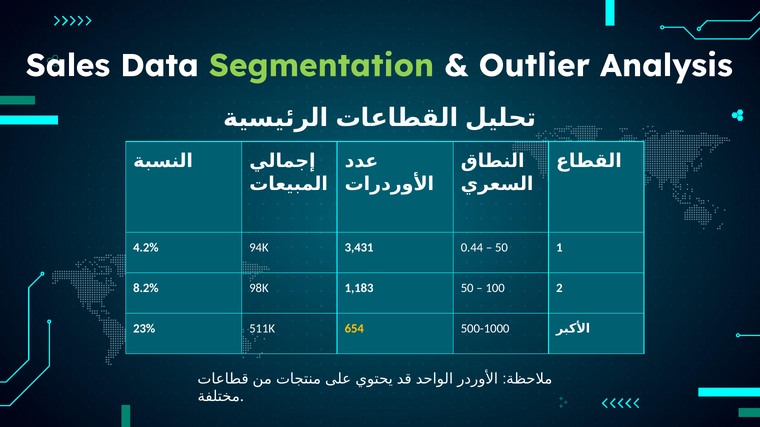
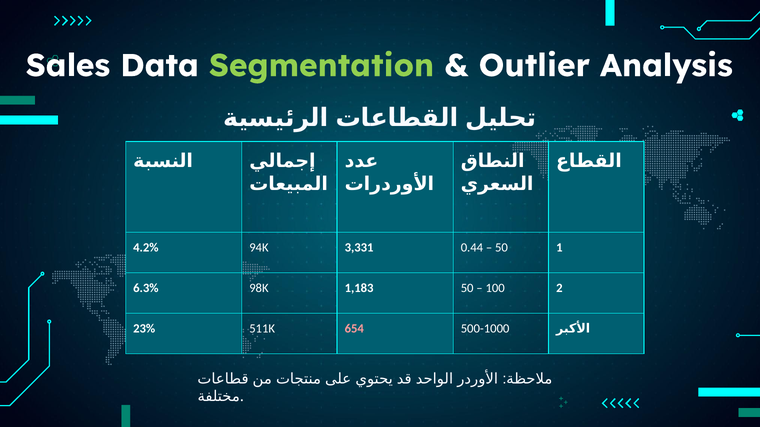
3,431: 3,431 -> 3,331
8.2%: 8.2% -> 6.3%
654 colour: yellow -> pink
